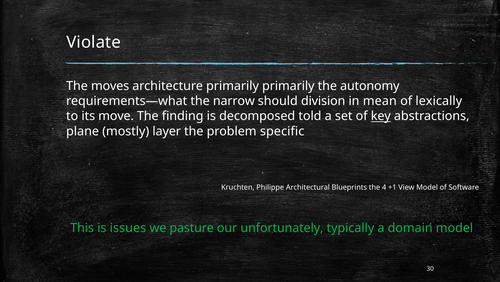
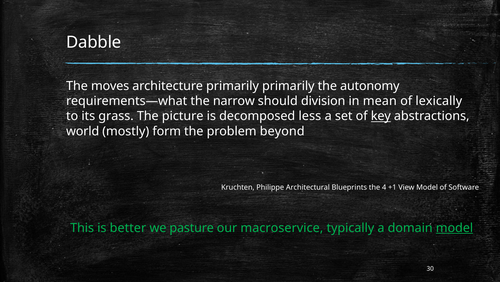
Violate: Violate -> Dabble
move: move -> grass
finding: finding -> picture
told: told -> less
plane: plane -> world
layer: layer -> form
specific: specific -> beyond
issues: issues -> better
unfortunately: unfortunately -> macroservice
model at (455, 228) underline: none -> present
